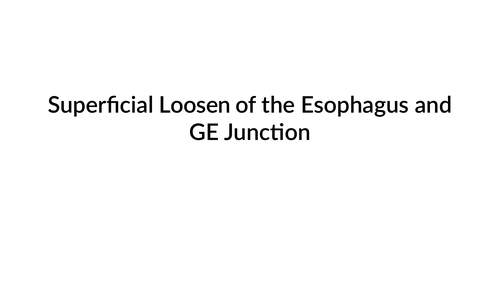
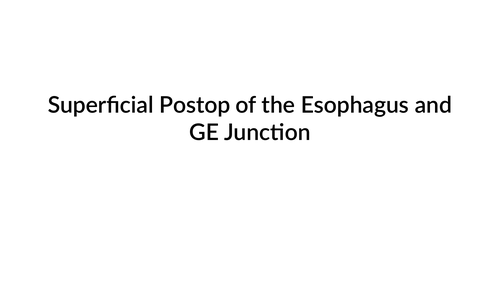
Loosen: Loosen -> Postop
